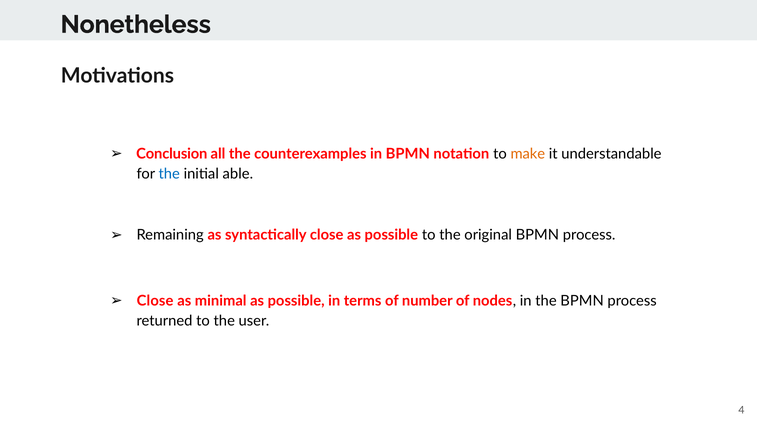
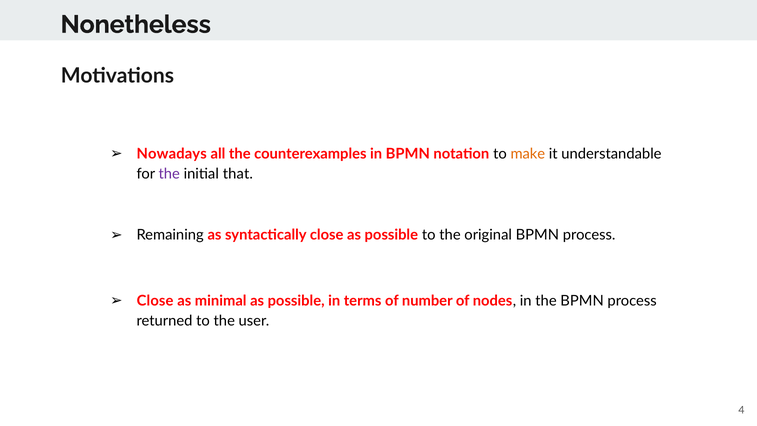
Conclusion: Conclusion -> Nowadays
the at (169, 174) colour: blue -> purple
able: able -> that
